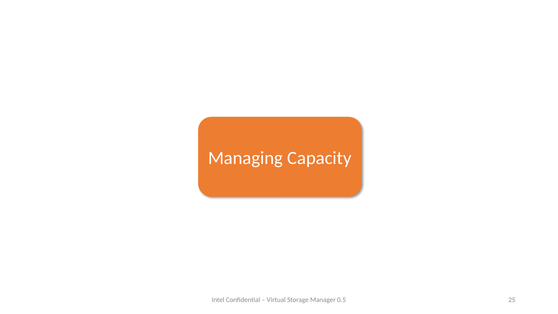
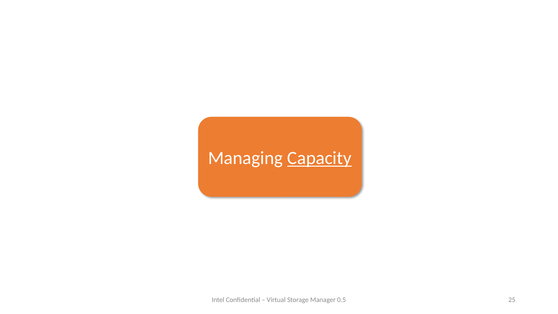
Capacity underline: none -> present
